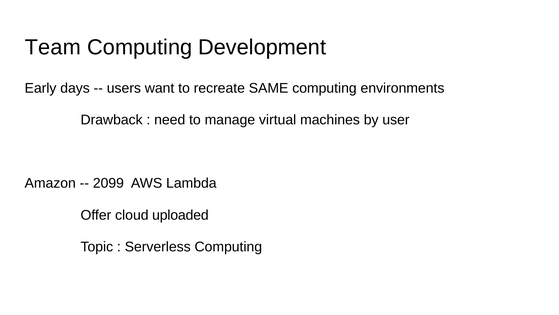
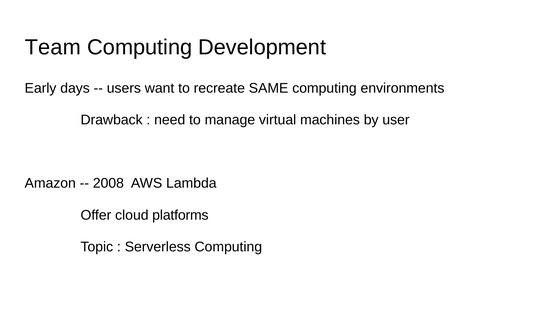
2099: 2099 -> 2008
uploaded: uploaded -> platforms
